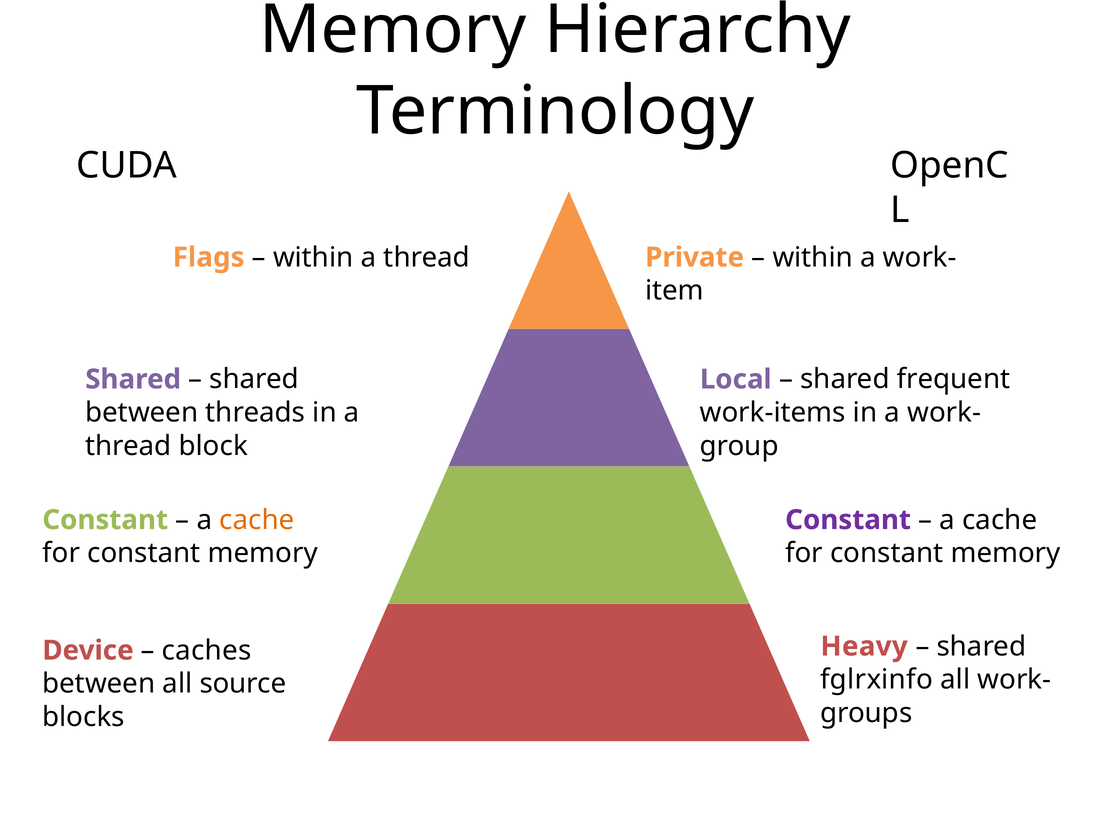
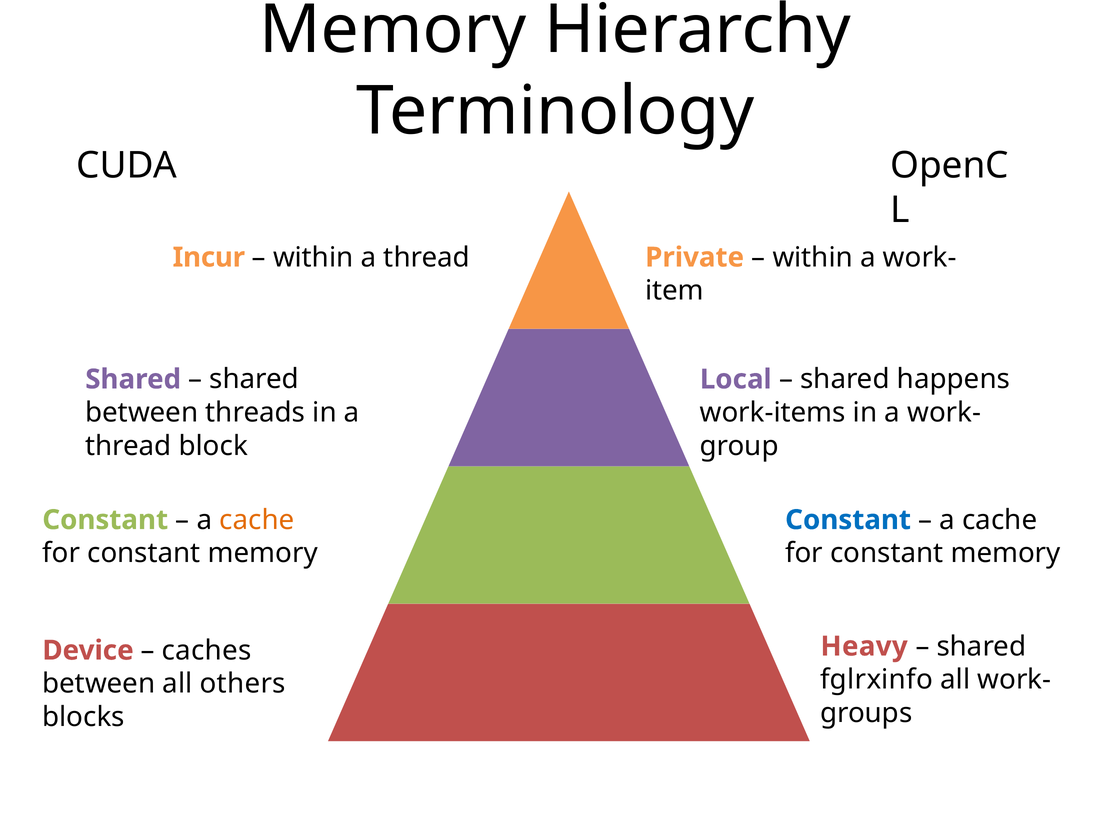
Flags: Flags -> Incur
frequent: frequent -> happens
Constant at (848, 520) colour: purple -> blue
source: source -> others
